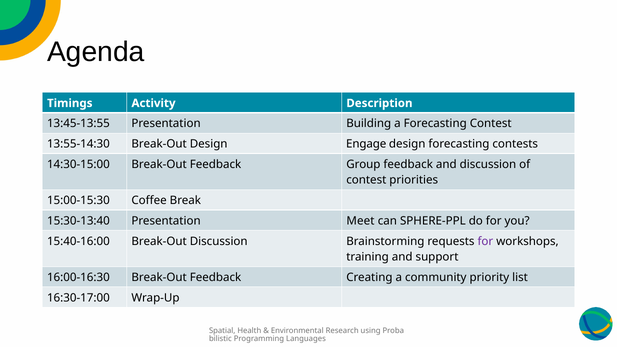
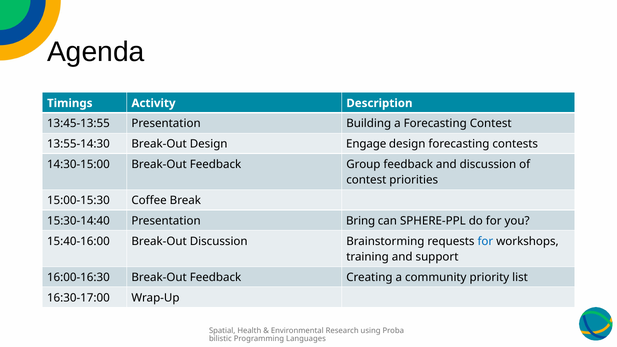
15:30-13:40: 15:30-13:40 -> 15:30-14:40
Meet: Meet -> Bring
for at (485, 241) colour: purple -> blue
